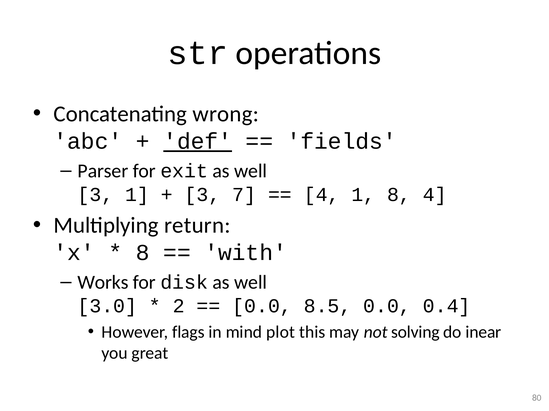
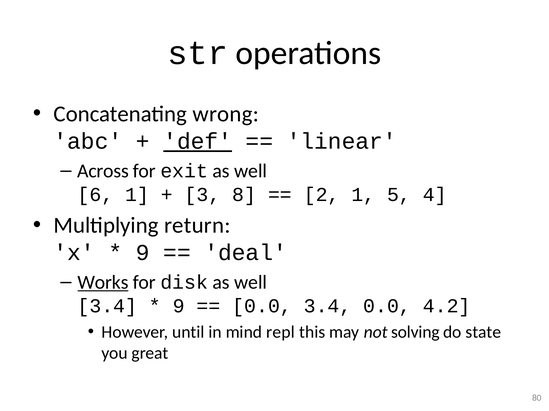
fields: fields -> linear
Parser: Parser -> Across
3 at (95, 195): 3 -> 6
7: 7 -> 8
4 at (322, 195): 4 -> 2
1 8: 8 -> 5
8 at (143, 253): 8 -> 9
with: with -> deal
Works underline: none -> present
3.0 at (107, 307): 3.0 -> 3.4
2 at (179, 307): 2 -> 9
0.0 8.5: 8.5 -> 3.4
0.4: 0.4 -> 4.2
flags: flags -> until
plot: plot -> repl
inear: inear -> state
